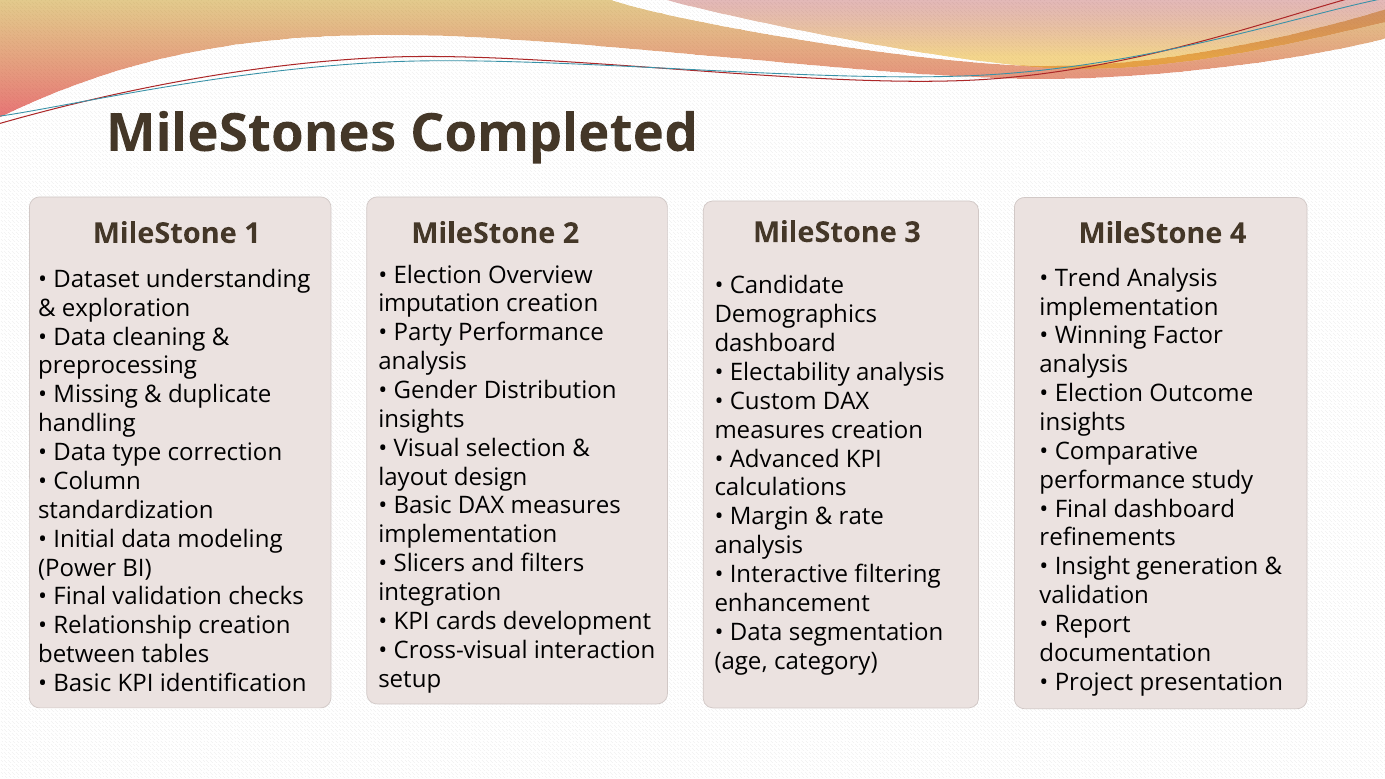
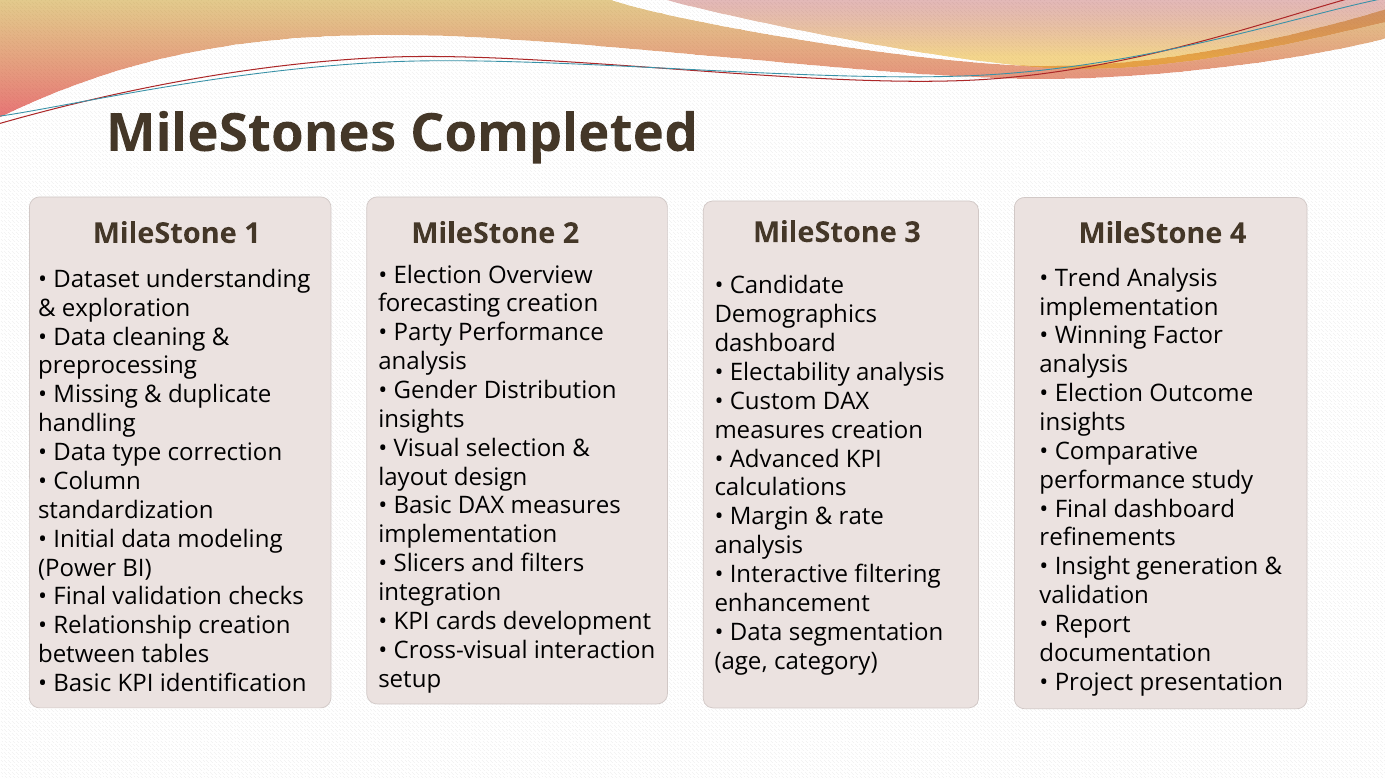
imputation: imputation -> forecasting
